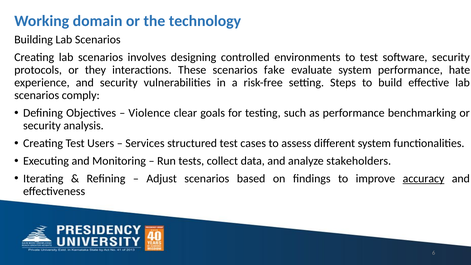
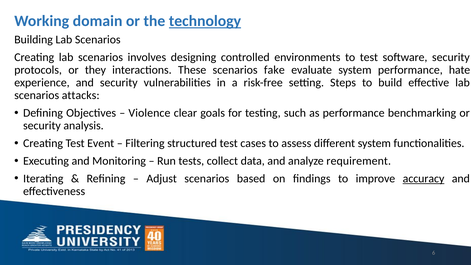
technology underline: none -> present
comply: comply -> attacks
Users: Users -> Event
Services: Services -> Filtering
stakeholders: stakeholders -> requirement
